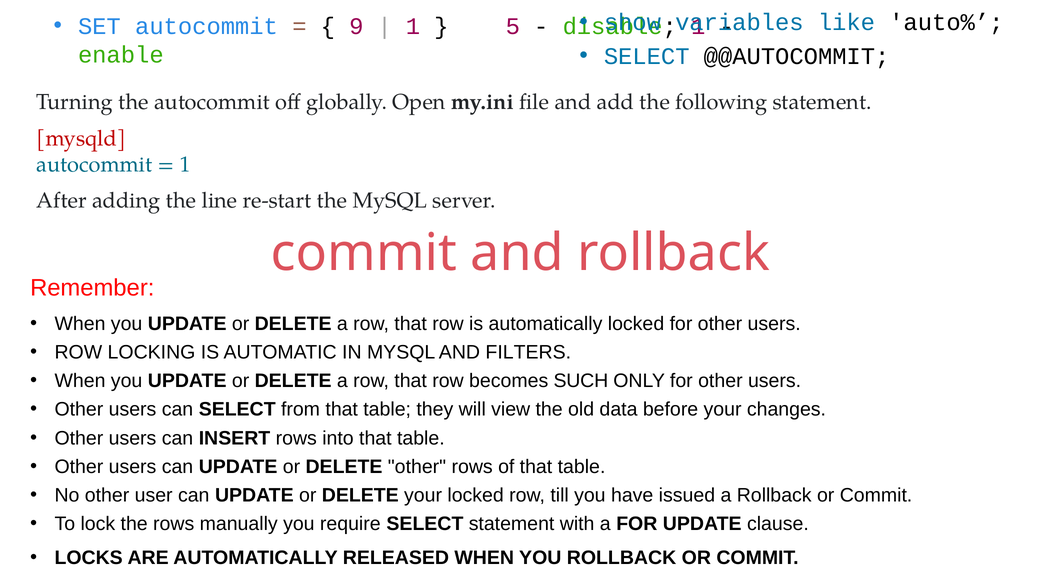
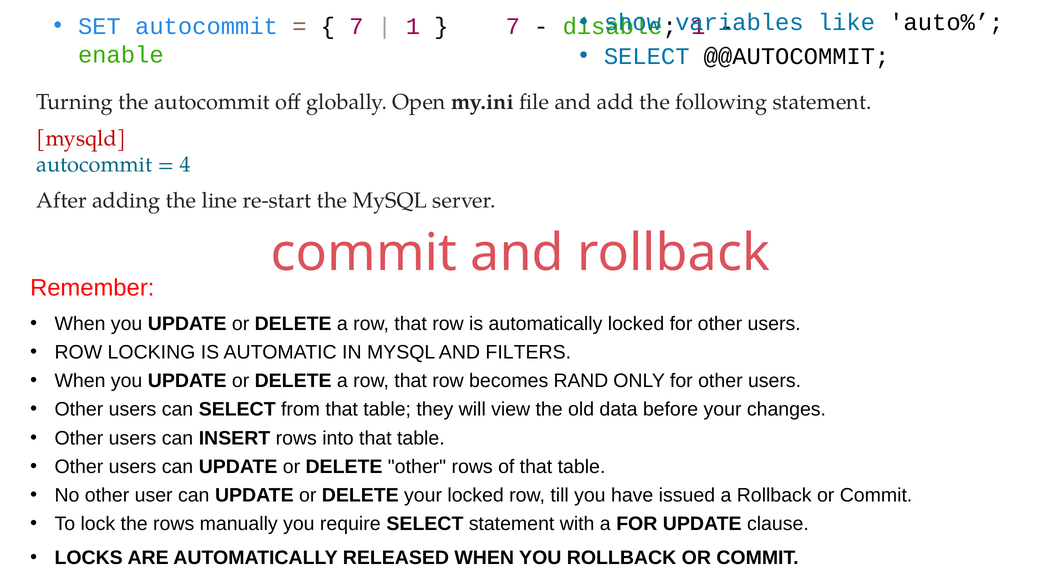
9 at (356, 26): 9 -> 7
5 at (513, 26): 5 -> 7
1 at (185, 165): 1 -> 4
SUCH: SUCH -> RAND
